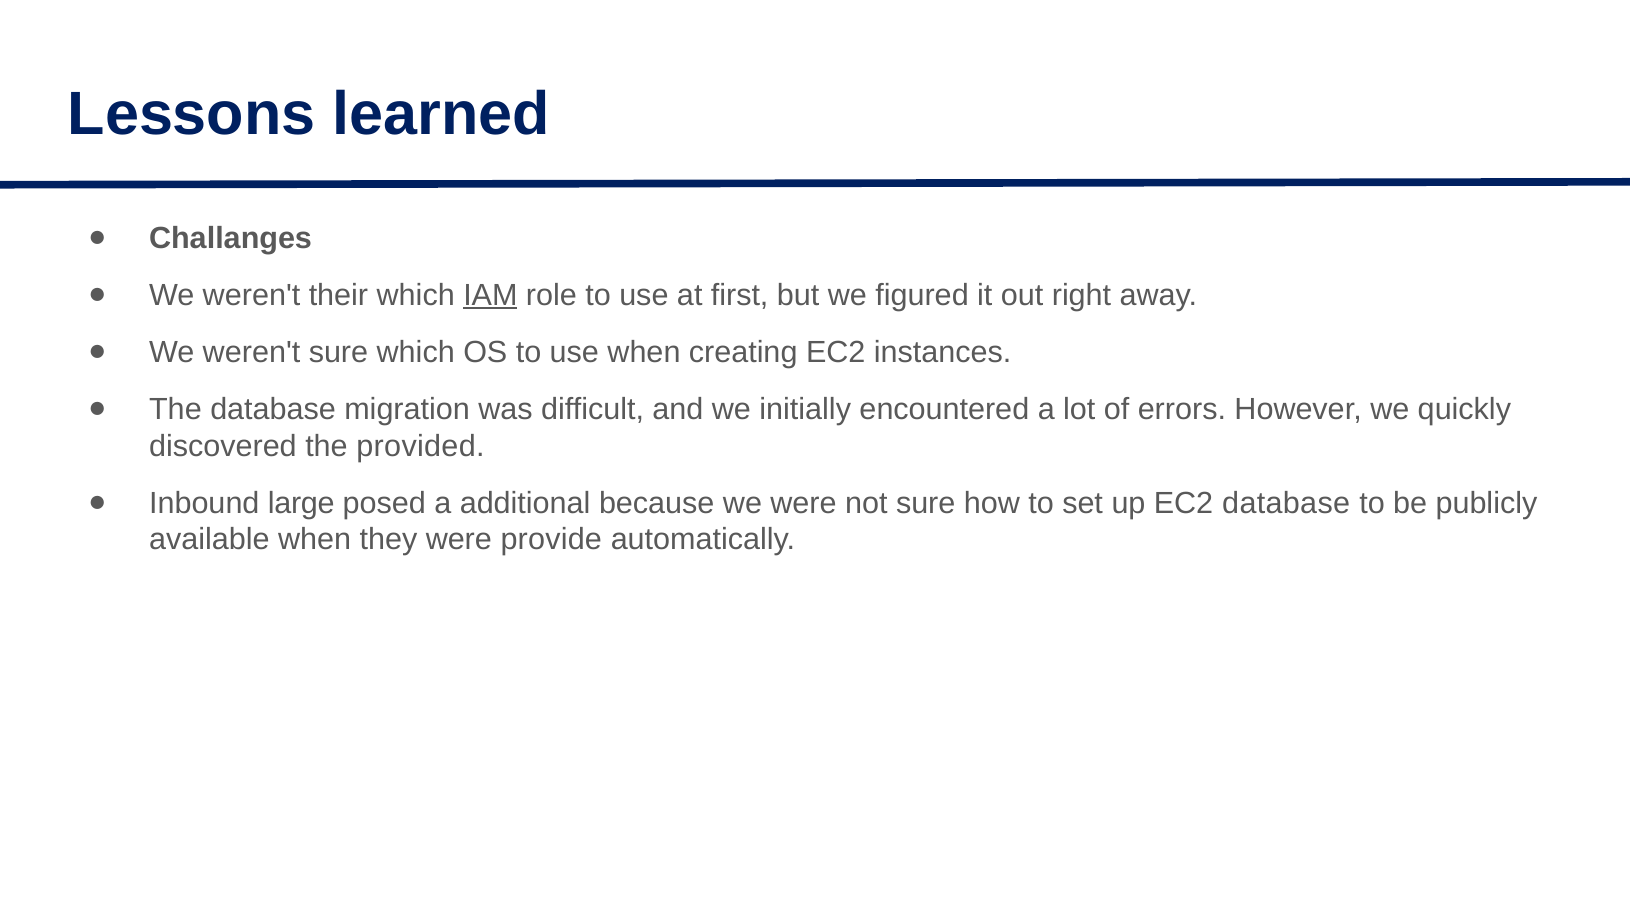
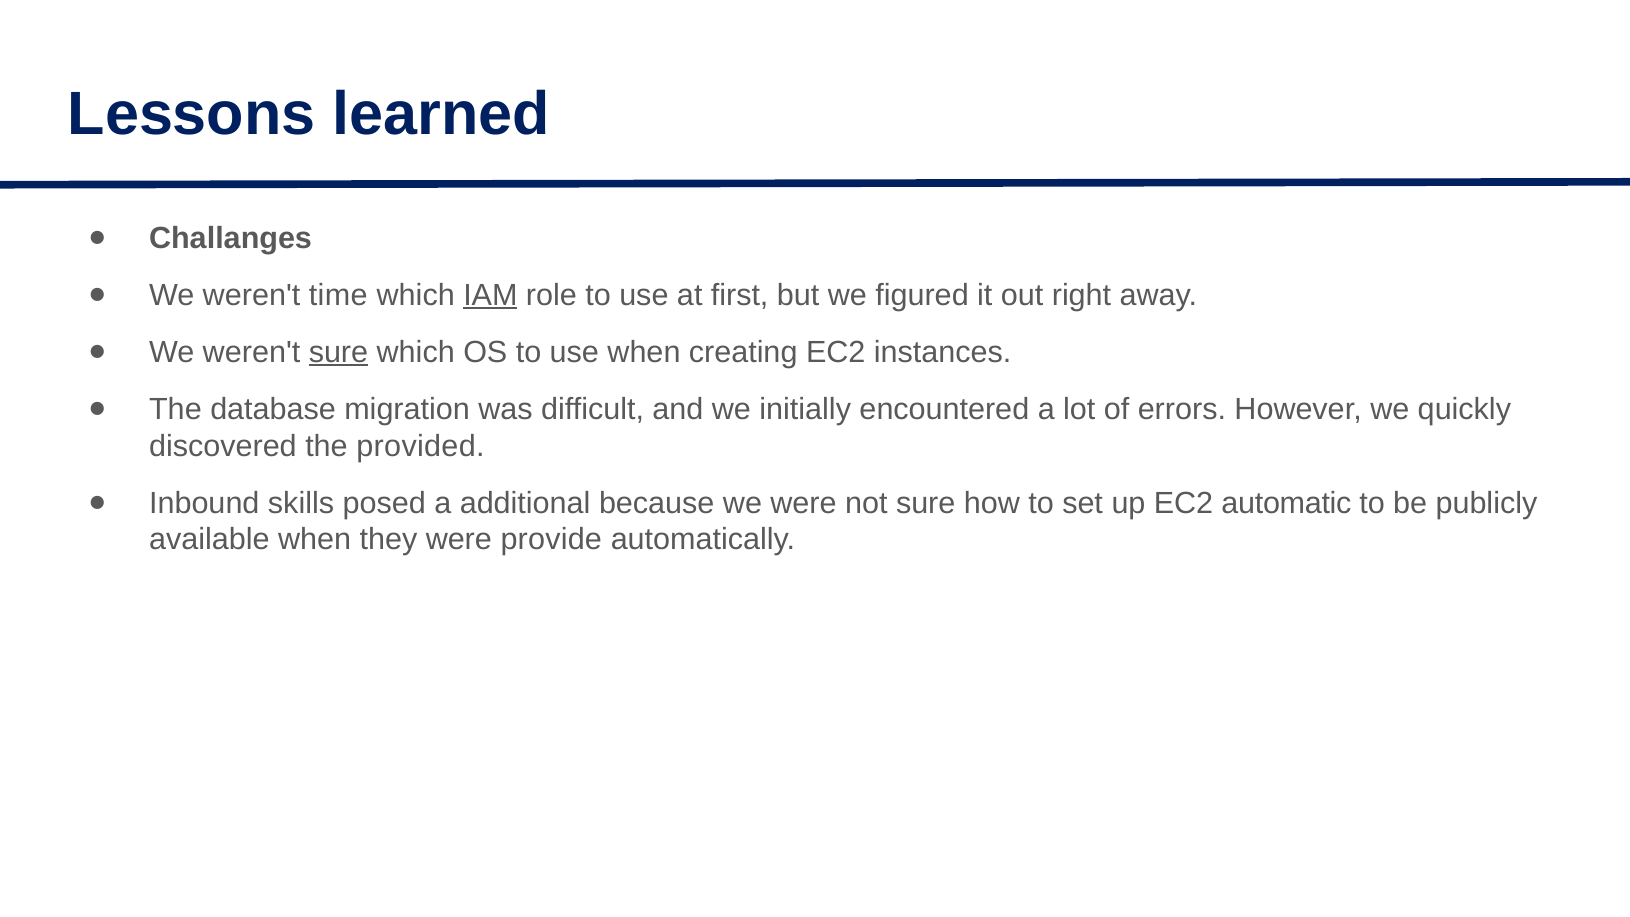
their: their -> time
sure at (338, 352) underline: none -> present
large: large -> skills
EC2 database: database -> automatic
